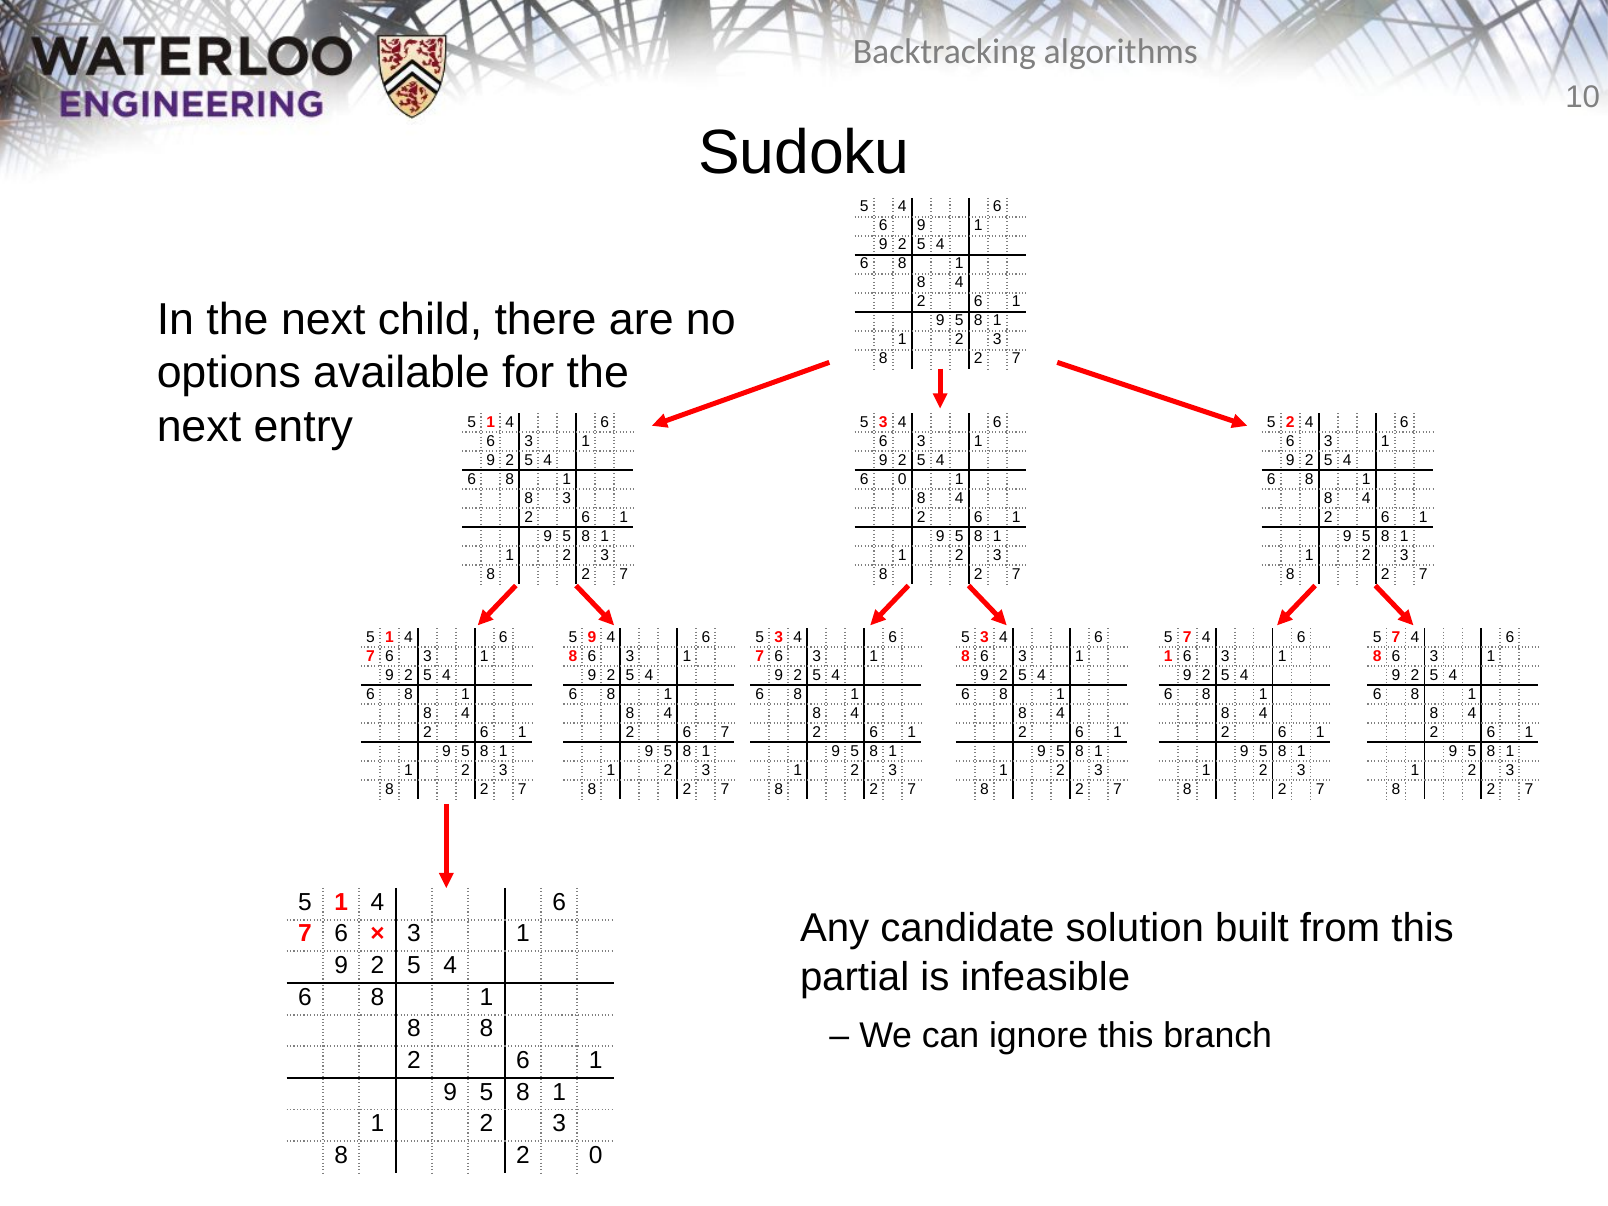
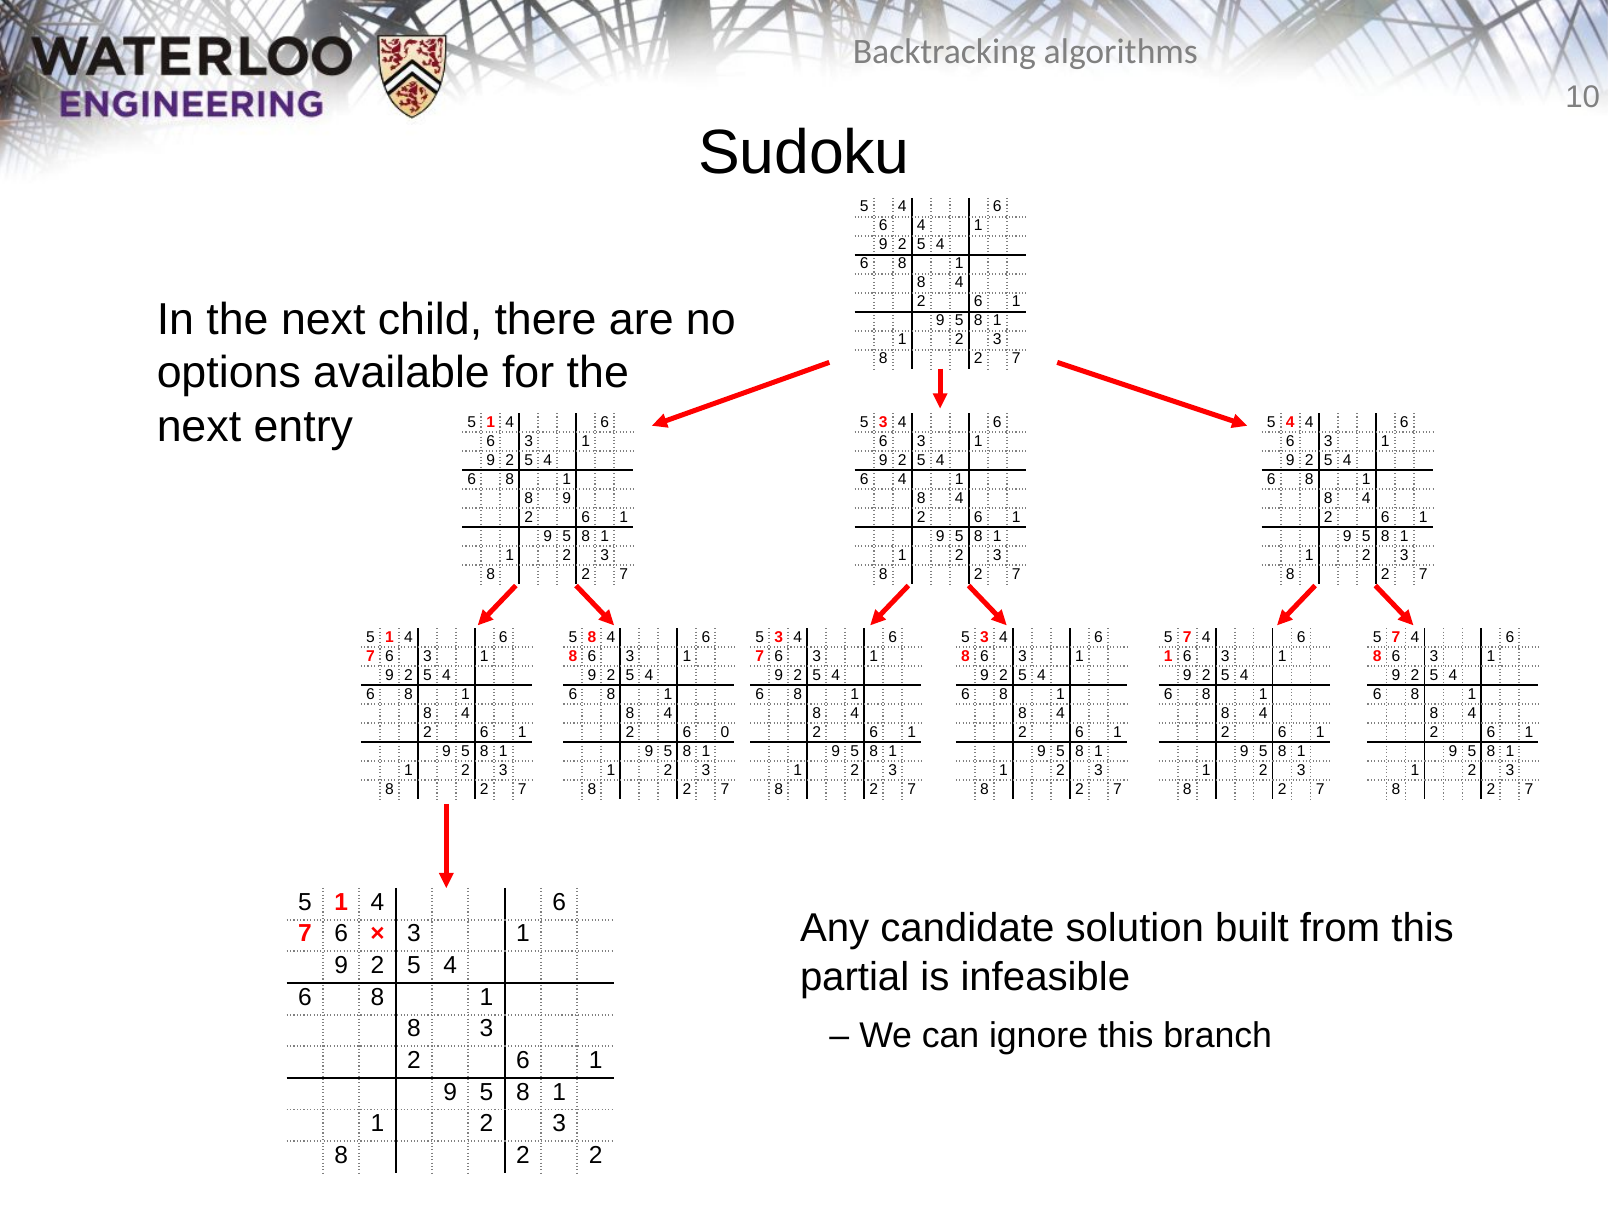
9 at (921, 226): 9 -> 4
2 at (1290, 422): 2 -> 4
0 at (902, 479): 0 -> 4
8 3: 3 -> 9
9 at (592, 637): 9 -> 8
2 6 7: 7 -> 0
8 8: 8 -> 3
2 0: 0 -> 2
